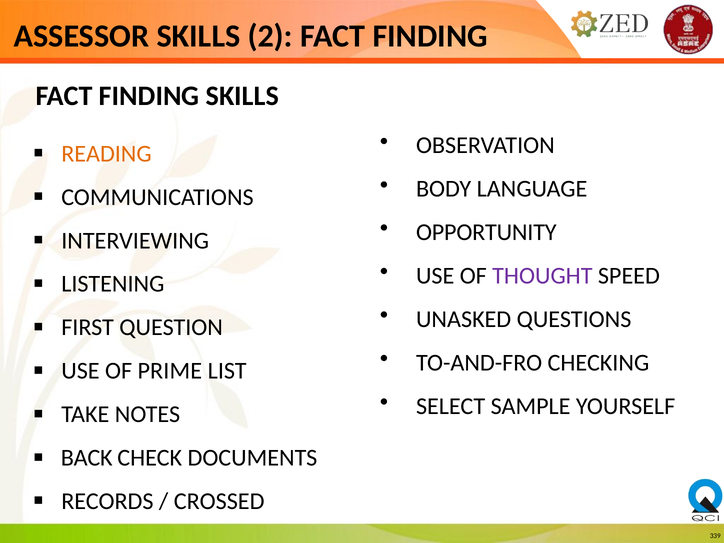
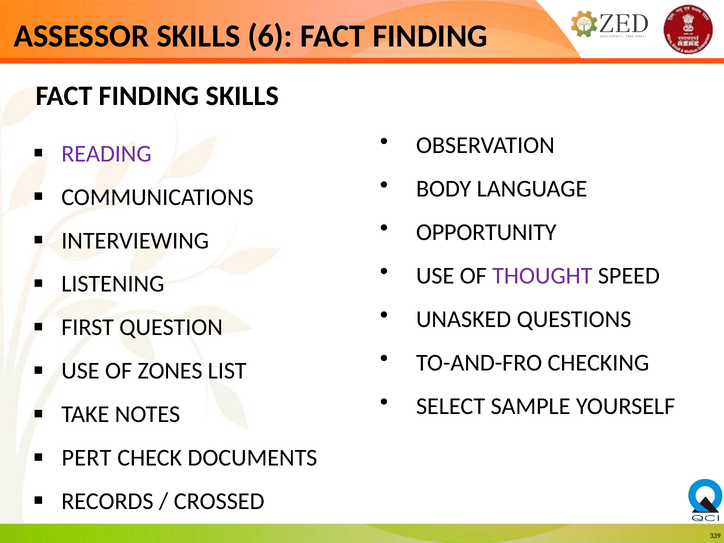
2: 2 -> 6
READING colour: orange -> purple
PRIME: PRIME -> ZONES
BACK: BACK -> PERT
